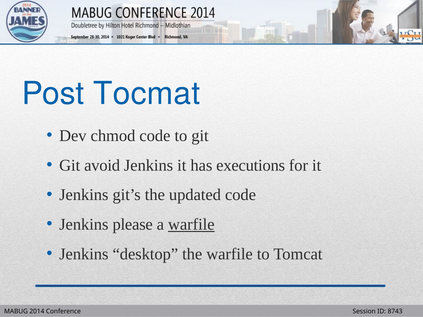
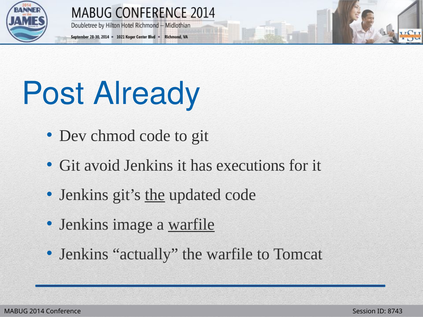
Tocmat: Tocmat -> Already
the at (155, 195) underline: none -> present
please: please -> image
desktop: desktop -> actually
